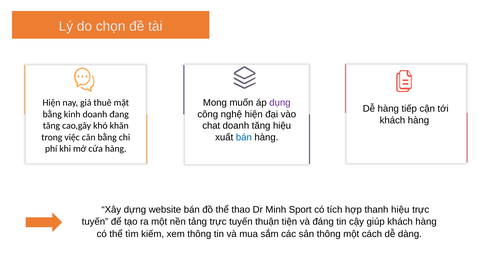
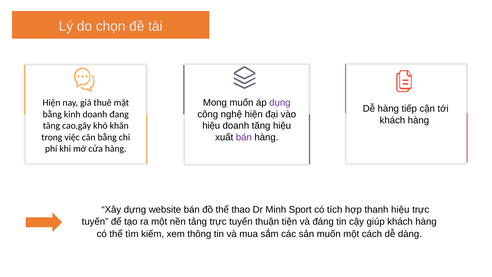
chat at (211, 126): chat -> hiệu
bán at (244, 137) colour: blue -> purple
sản thông: thông -> muốn
